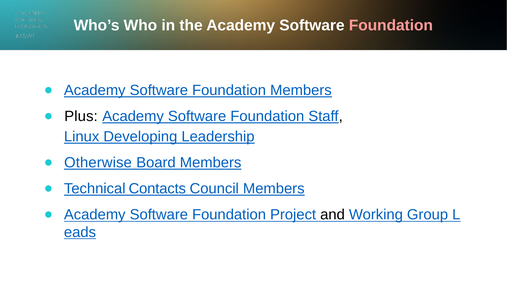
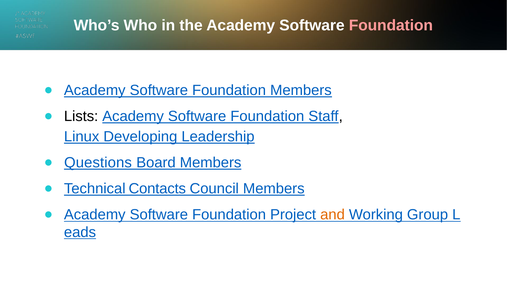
Plus: Plus -> Lists
Otherwise: Otherwise -> Questions
and colour: black -> orange
